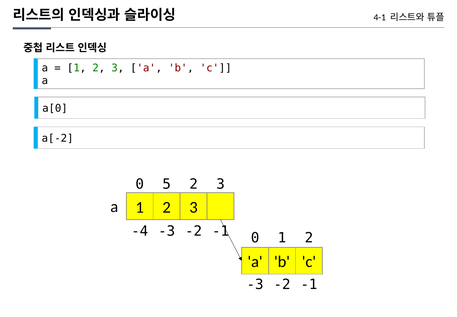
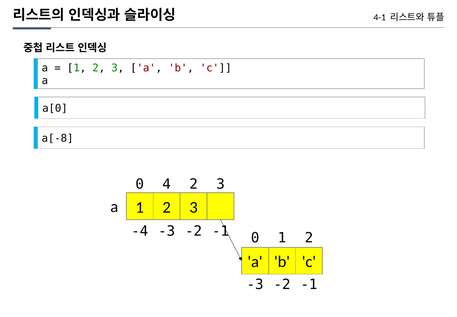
a[-2: a[-2 -> a[-8
5: 5 -> 4
